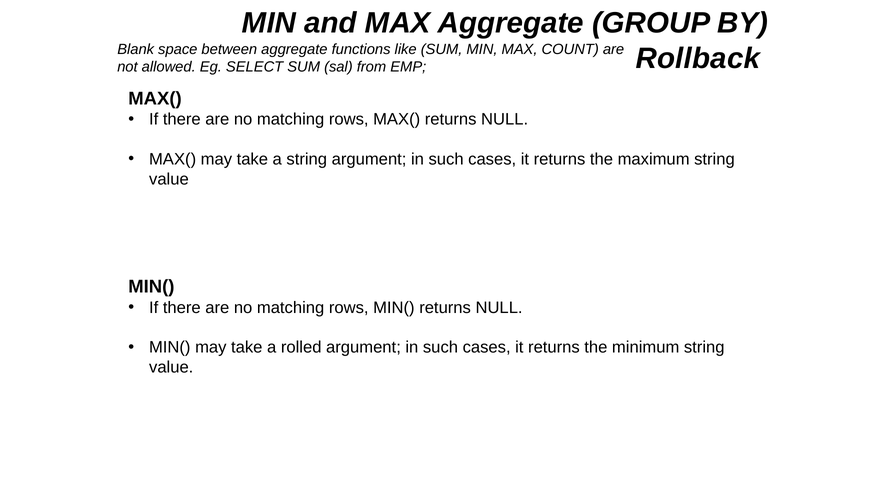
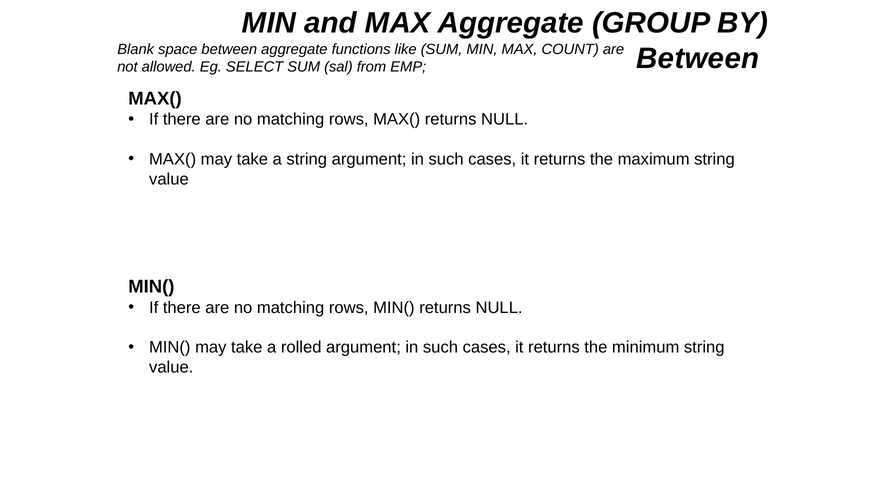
Rollback at (698, 58): Rollback -> Between
